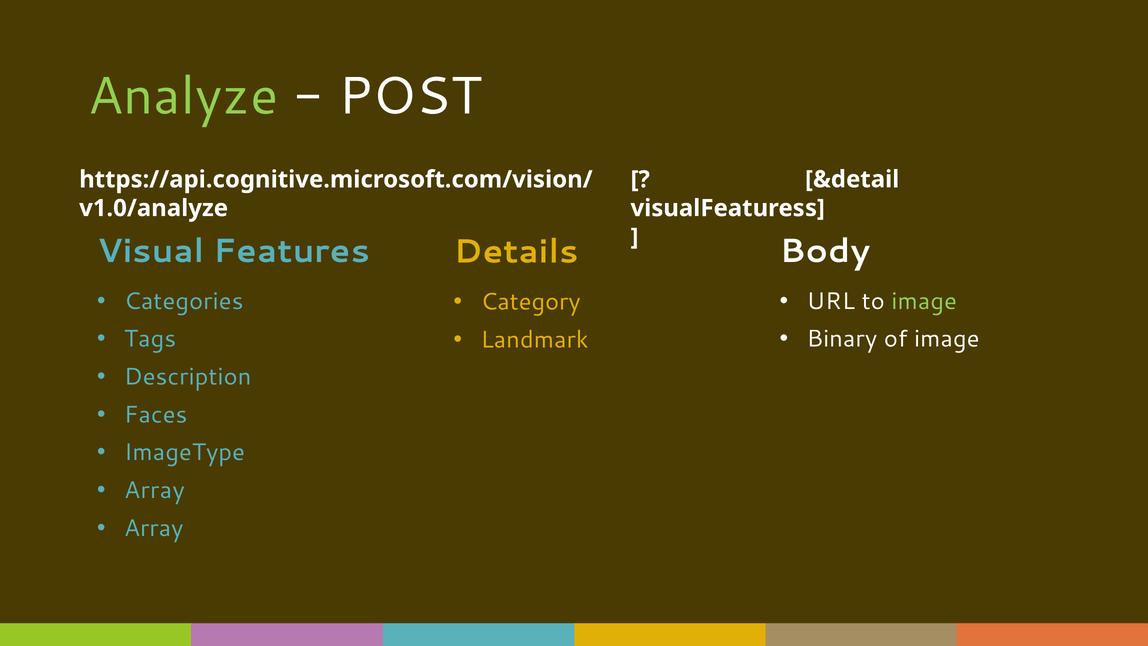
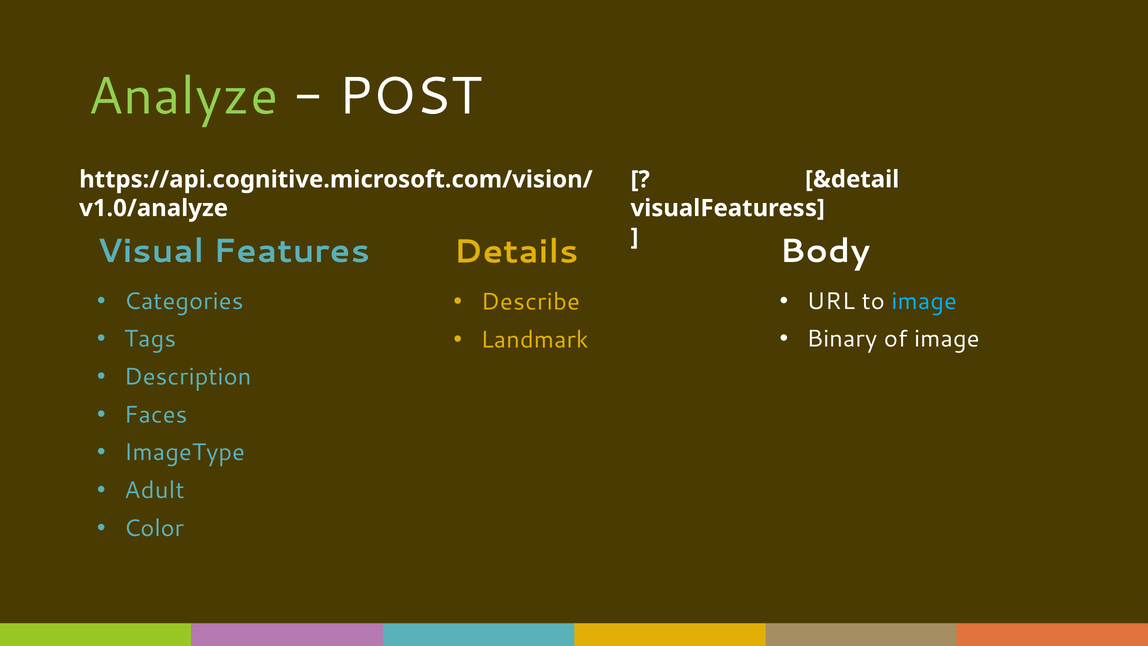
image at (924, 301) colour: light green -> light blue
Category: Category -> Describe
Array at (154, 490): Array -> Adult
Array at (154, 528): Array -> Color
